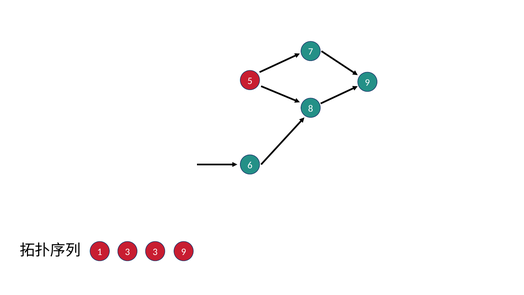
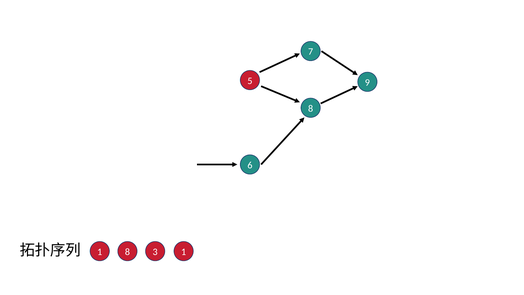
1 3: 3 -> 8
3 9: 9 -> 1
